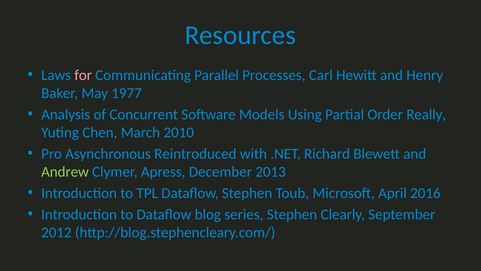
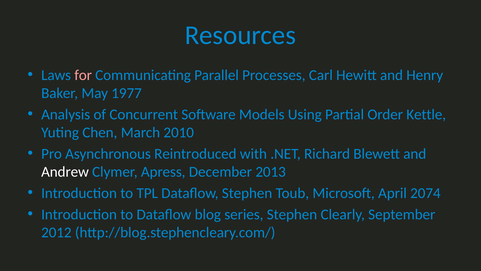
Really: Really -> Kettle
Andrew colour: light green -> white
2016: 2016 -> 2074
